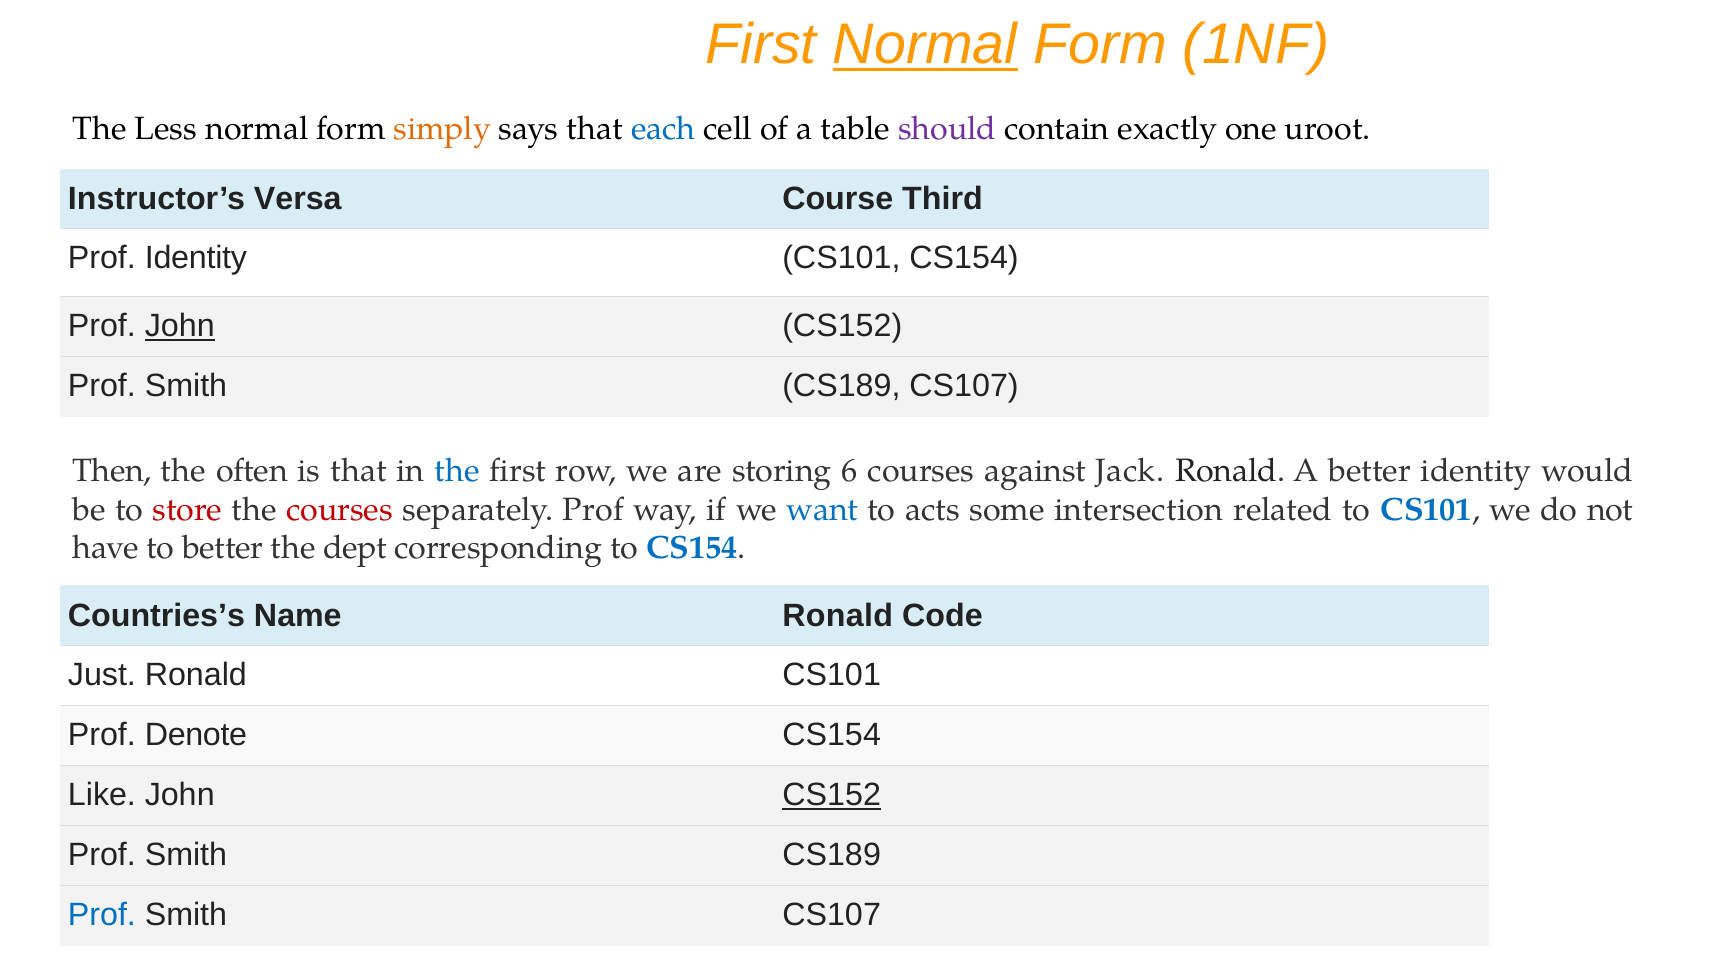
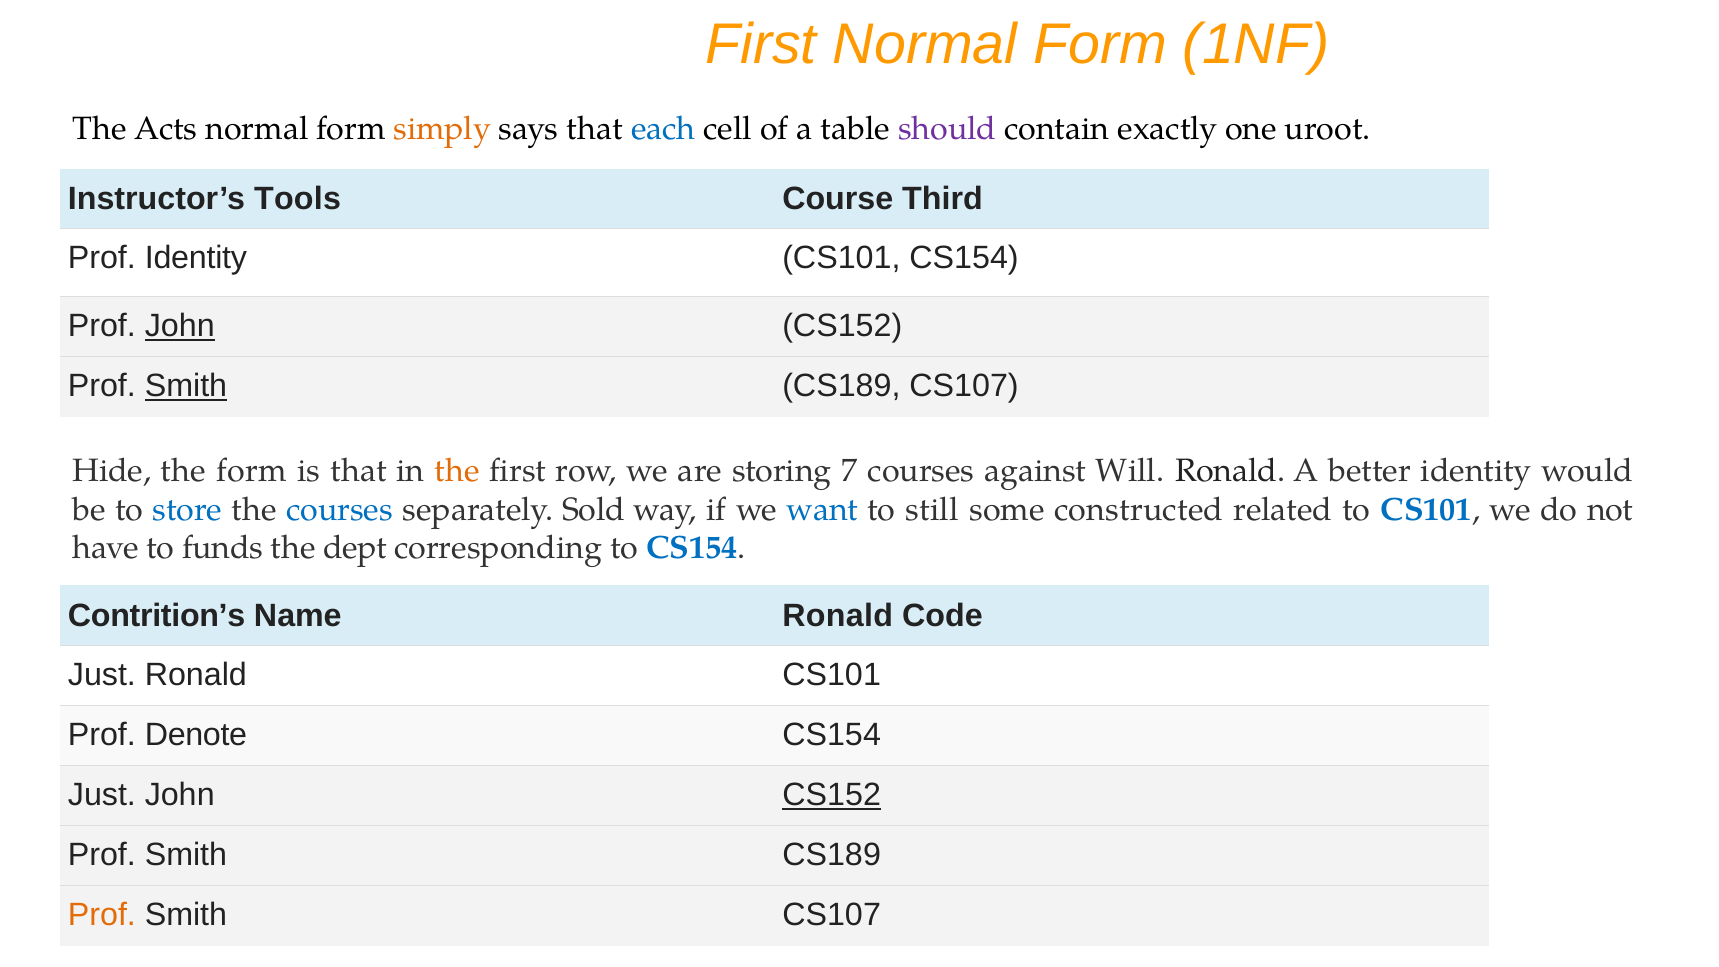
Normal at (925, 45) underline: present -> none
Less: Less -> Acts
Versa: Versa -> Tools
Smith at (186, 386) underline: none -> present
Then: Then -> Hide
the often: often -> form
the at (457, 471) colour: blue -> orange
6: 6 -> 7
Jack: Jack -> Will
store colour: red -> blue
courses at (340, 509) colour: red -> blue
separately Prof: Prof -> Sold
acts: acts -> still
intersection: intersection -> constructed
to better: better -> funds
Countries’s: Countries’s -> Contrition’s
Like at (102, 795): Like -> Just
Prof at (102, 915) colour: blue -> orange
